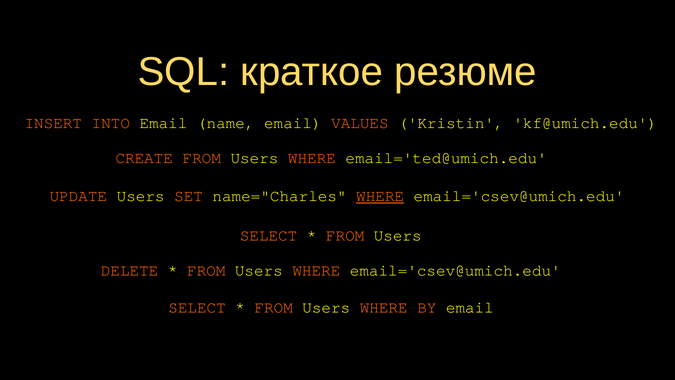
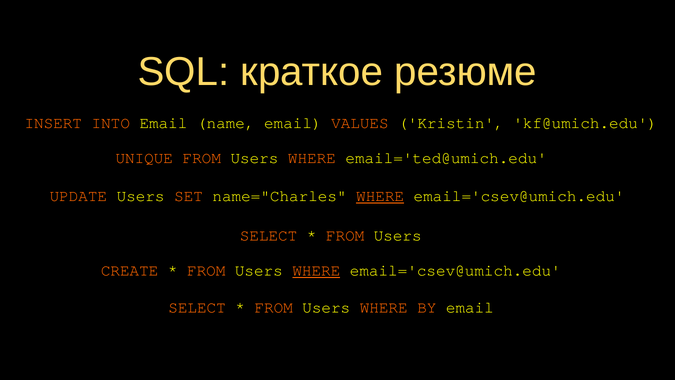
CREATE: CREATE -> UNIQUE
DELETE: DELETE -> CREATE
WHERE at (316, 270) underline: none -> present
